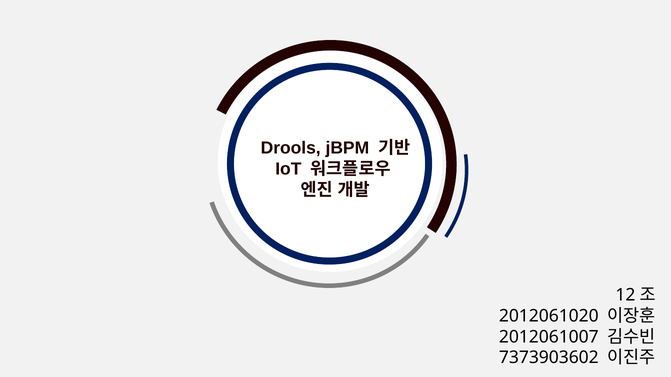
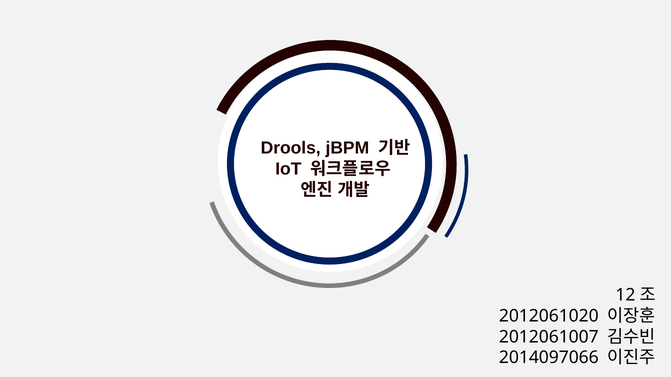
7373903602: 7373903602 -> 2014097066
